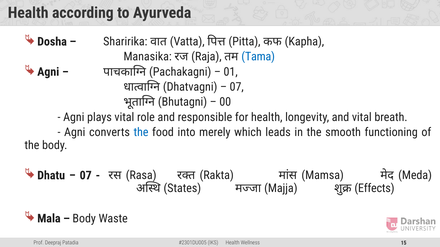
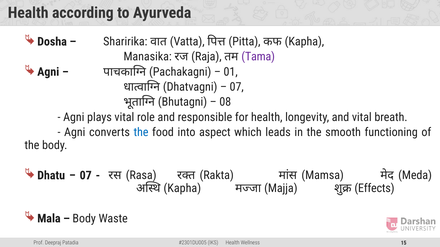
Tama colour: blue -> purple
00: 00 -> 08
merely: merely -> aspect
States at (182, 189): States -> Kapha
